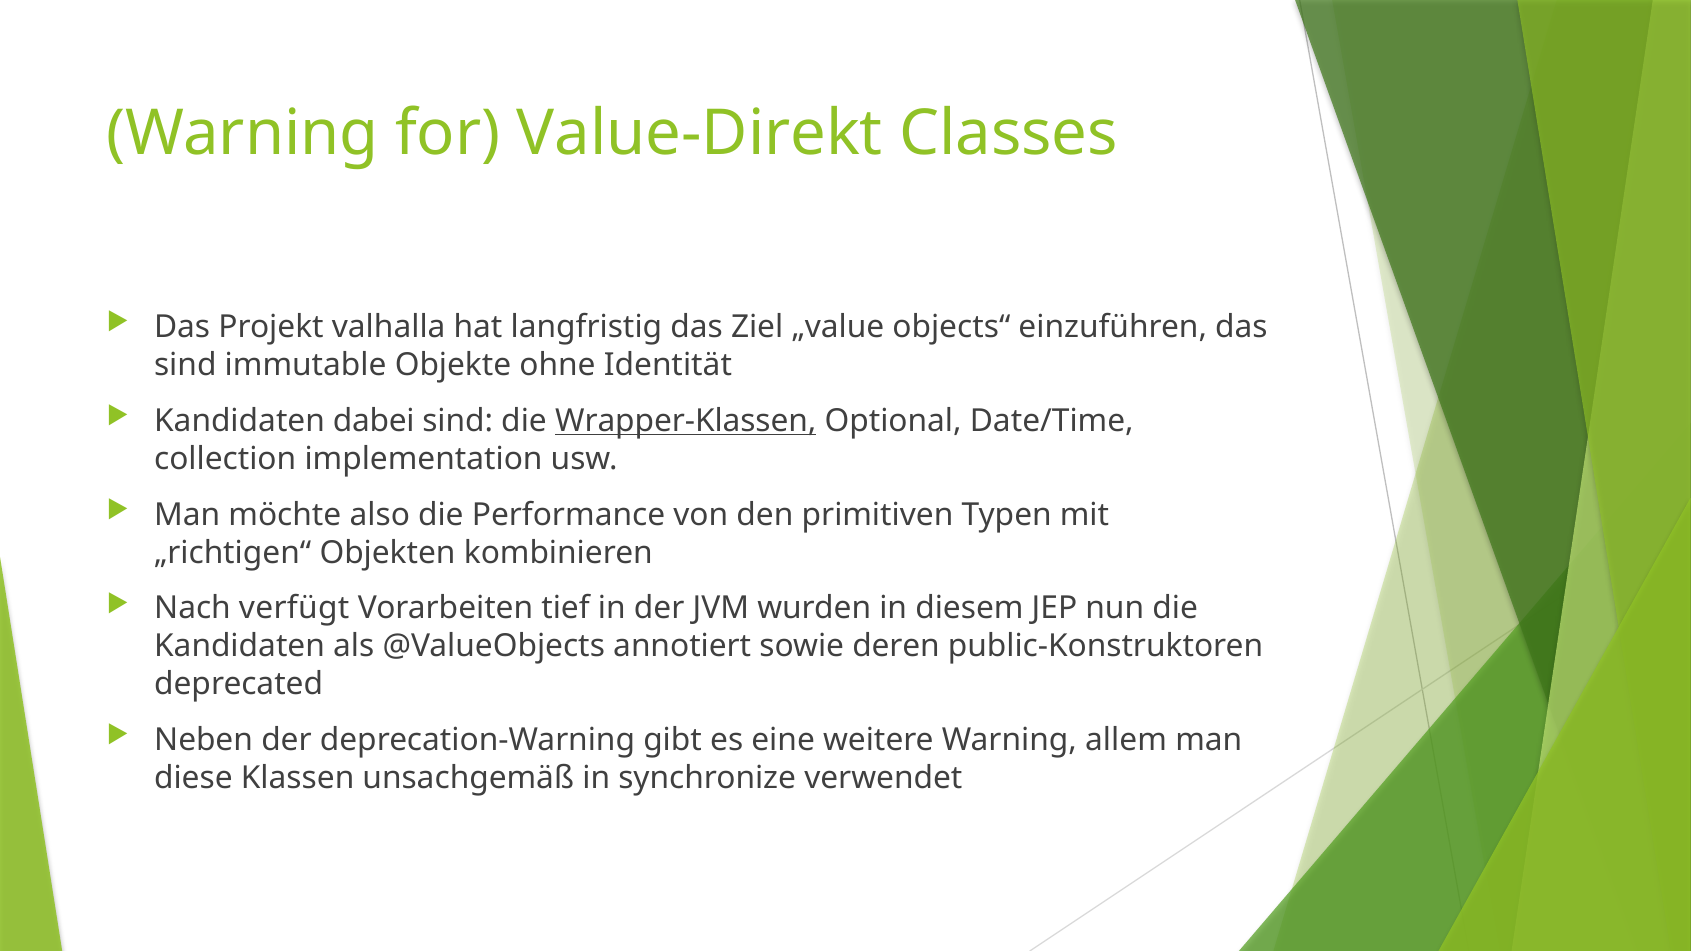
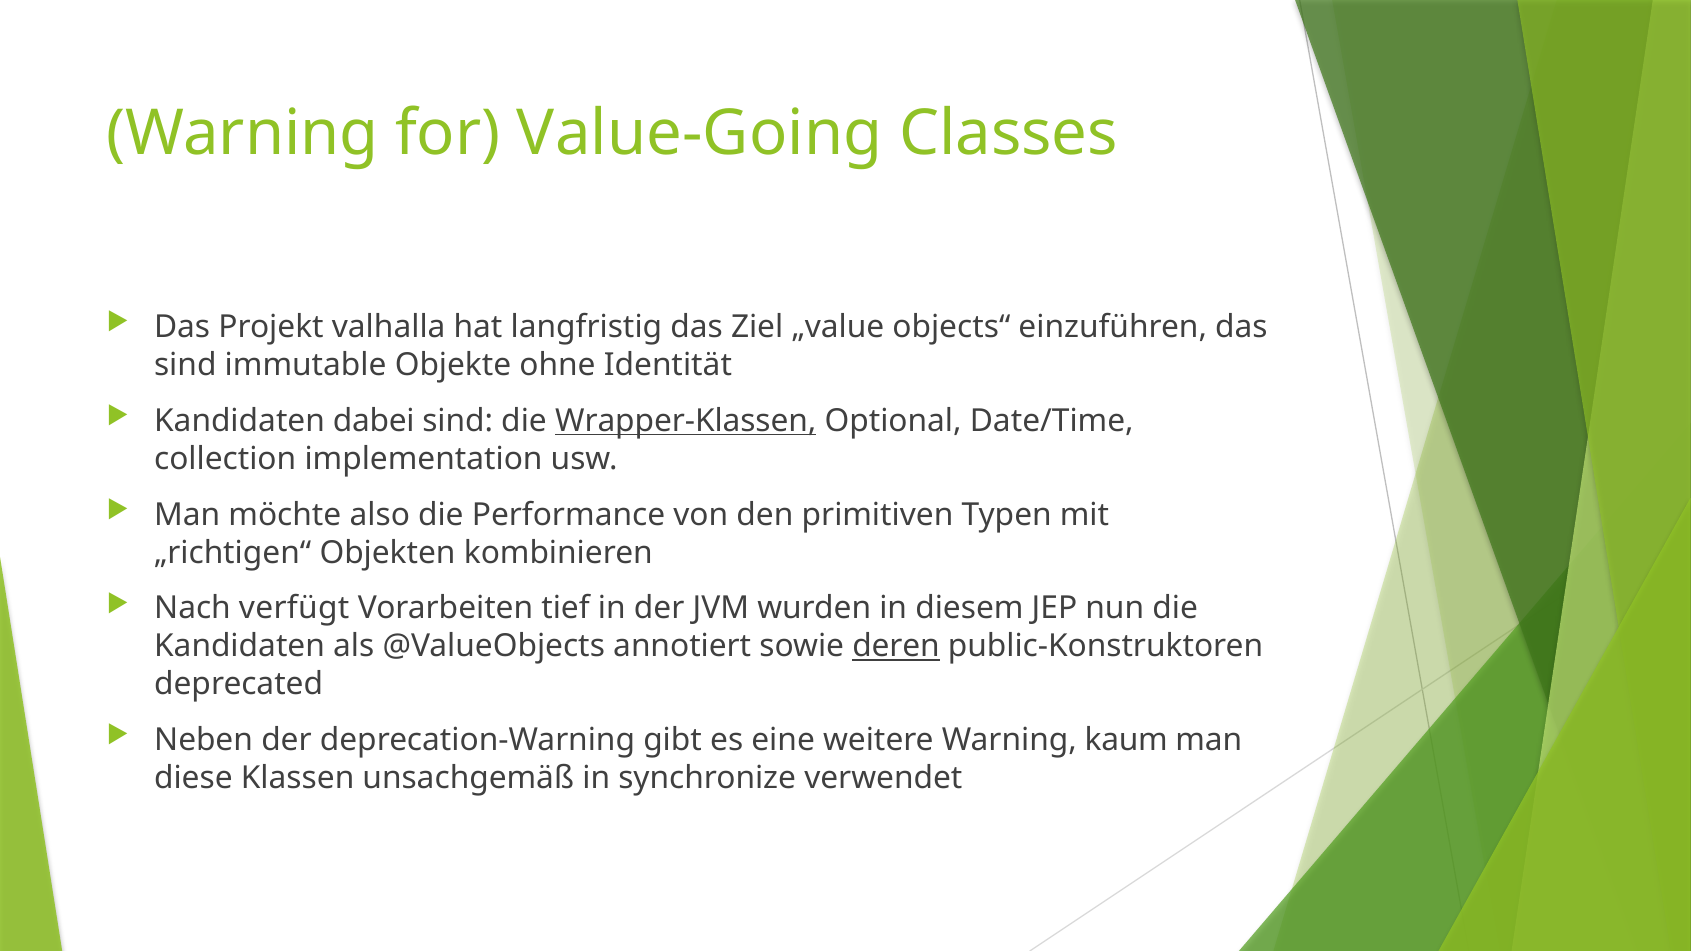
Value-Direkt: Value-Direkt -> Value-Going
deren underline: none -> present
allem: allem -> kaum
